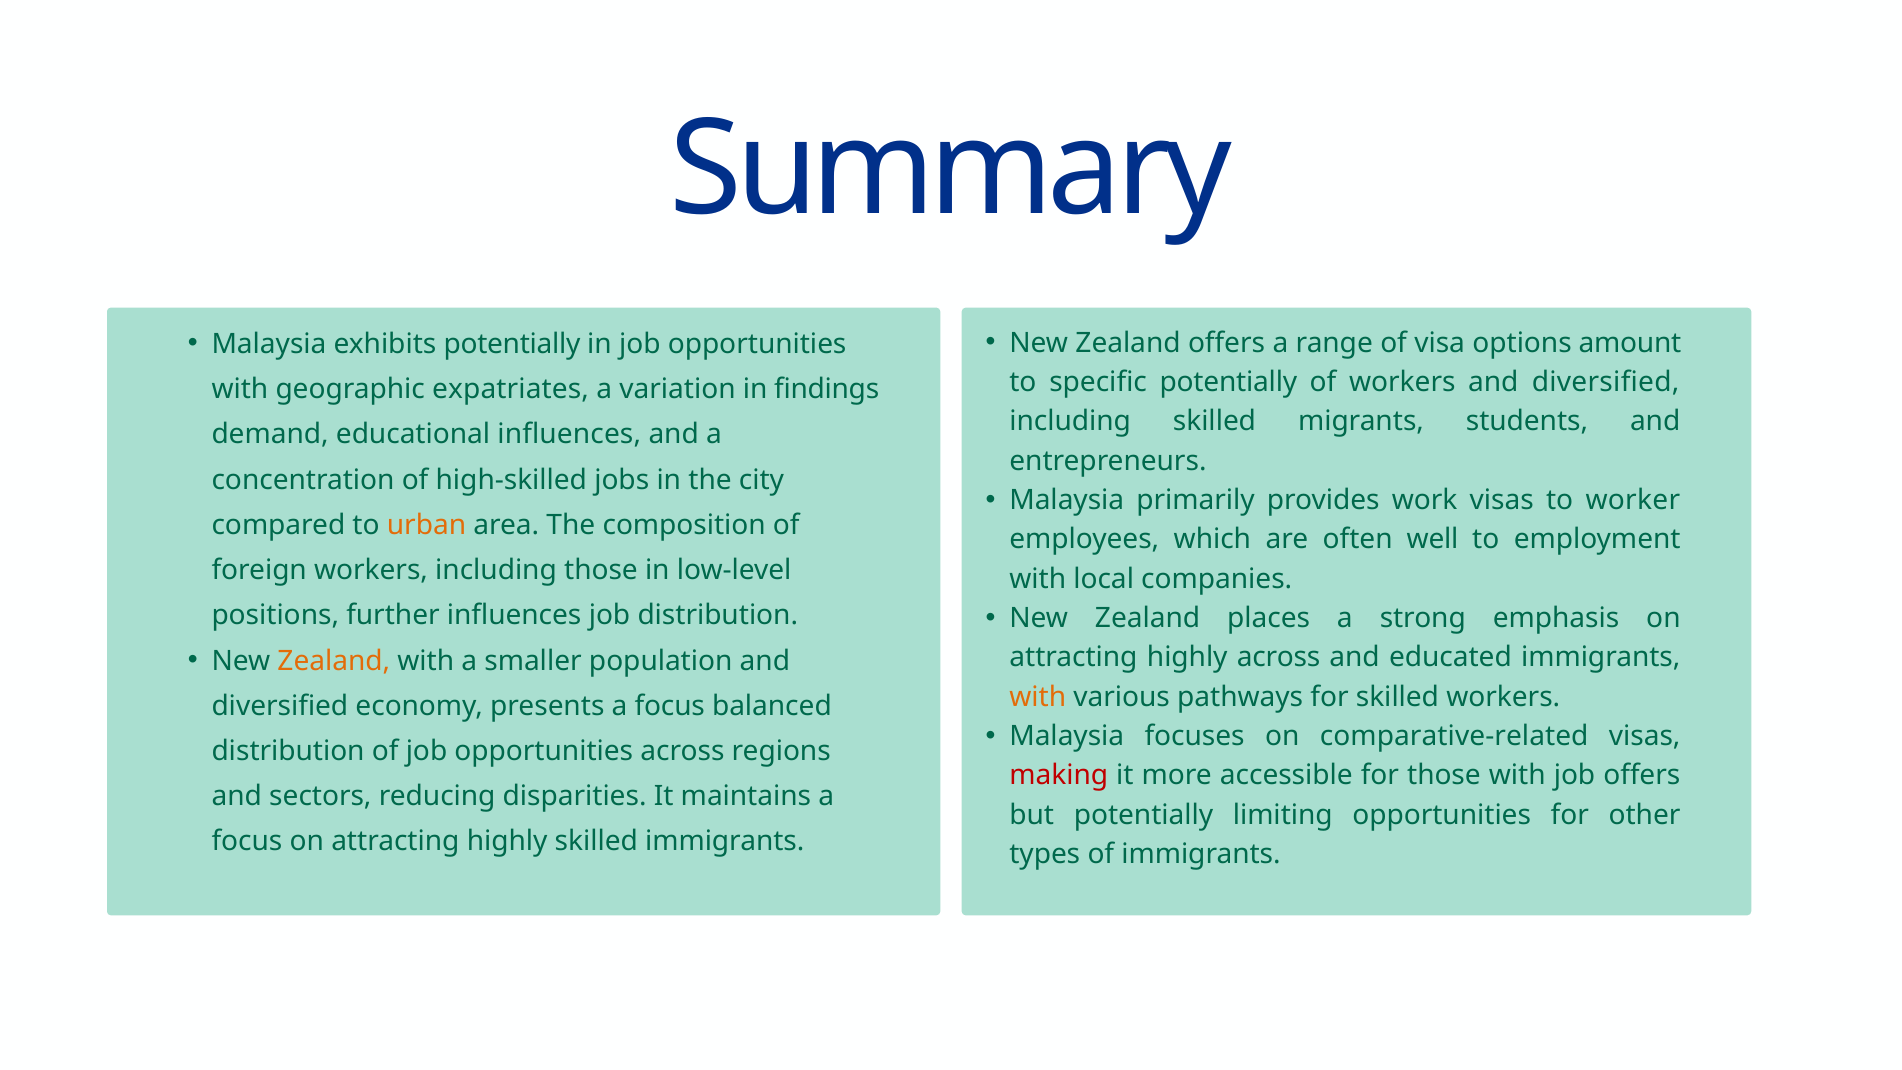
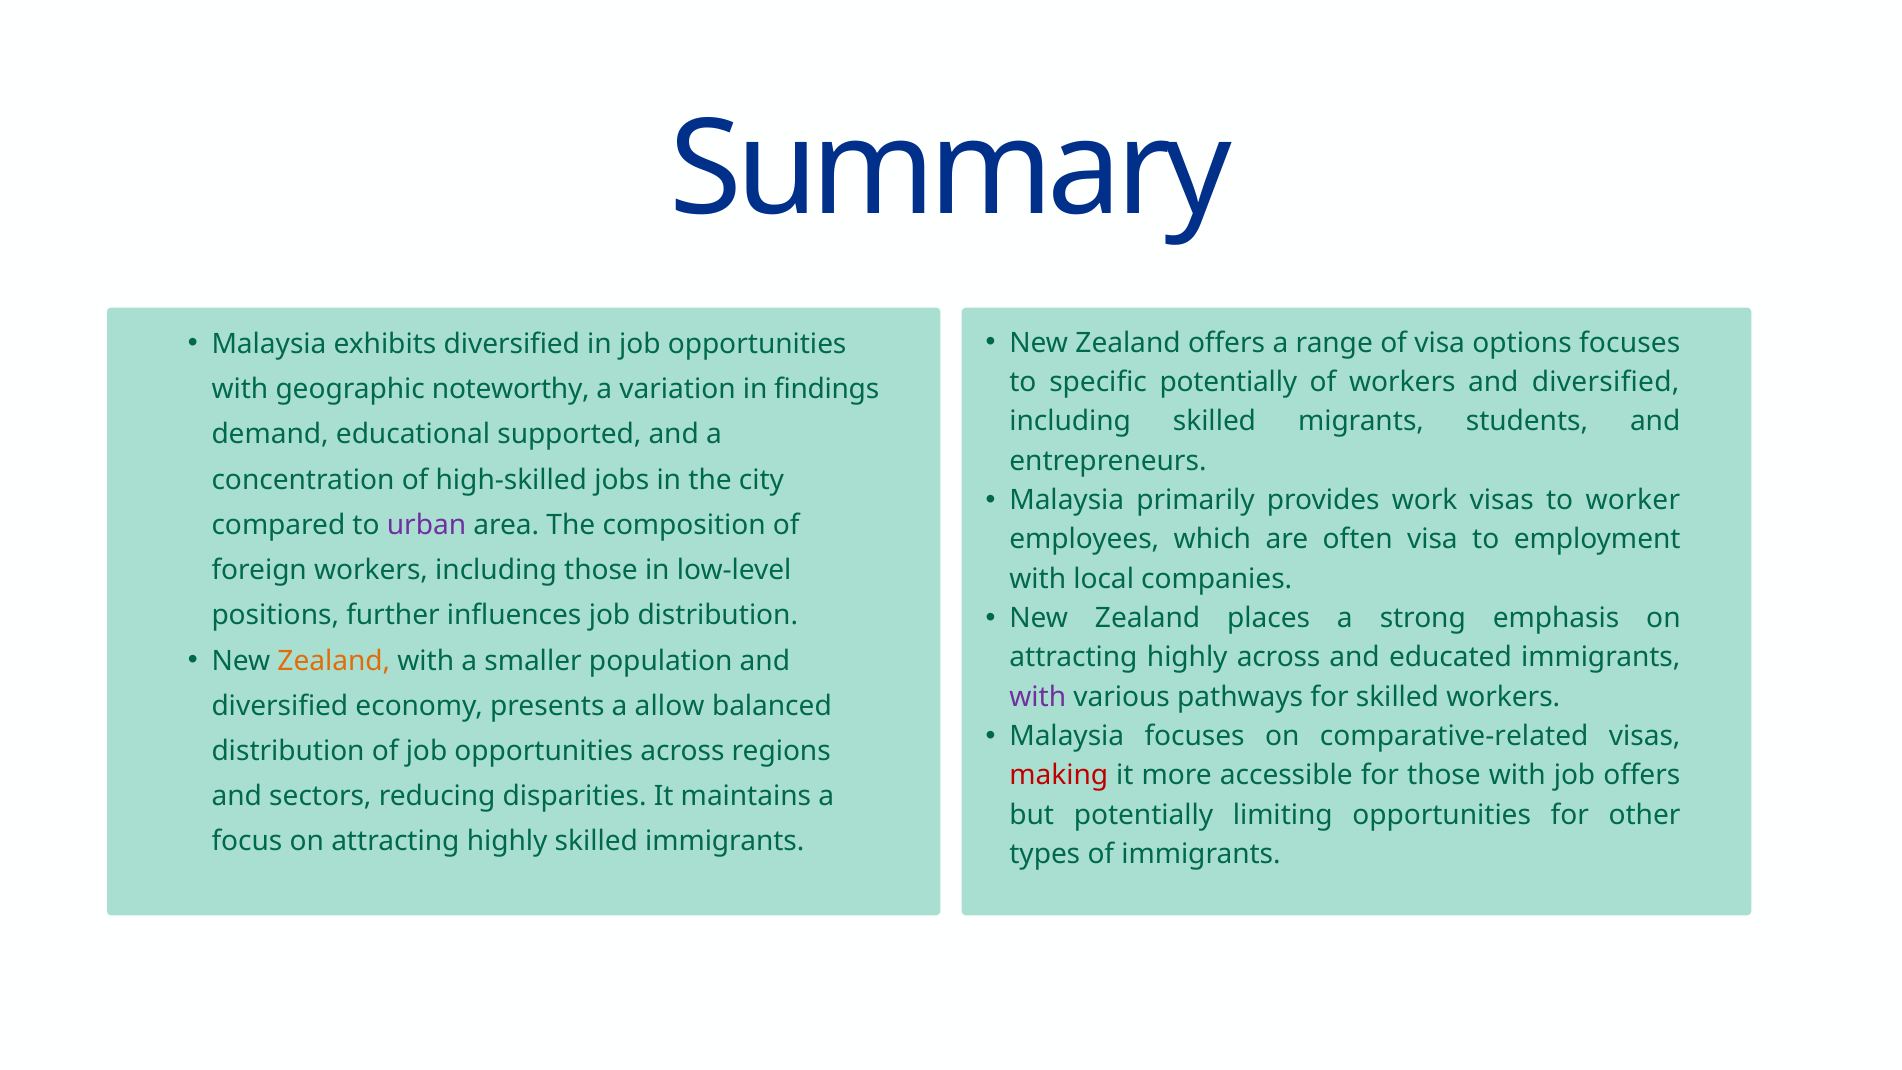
options amount: amount -> focuses
exhibits potentially: potentially -> diversified
expatriates: expatriates -> noteworthy
educational influences: influences -> supported
urban colour: orange -> purple
often well: well -> visa
with at (1038, 697) colour: orange -> purple
presents a focus: focus -> allow
